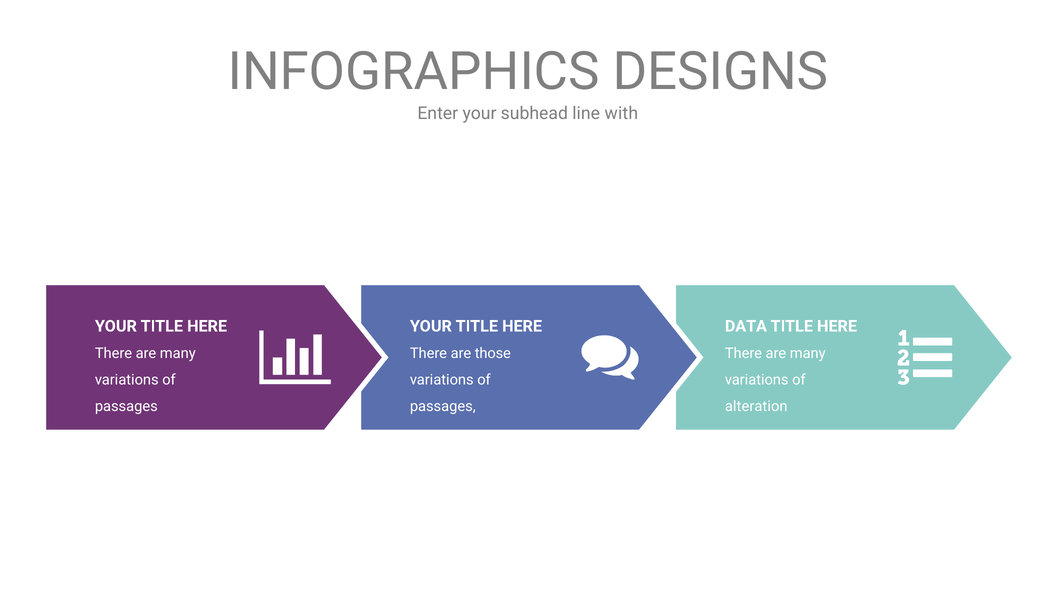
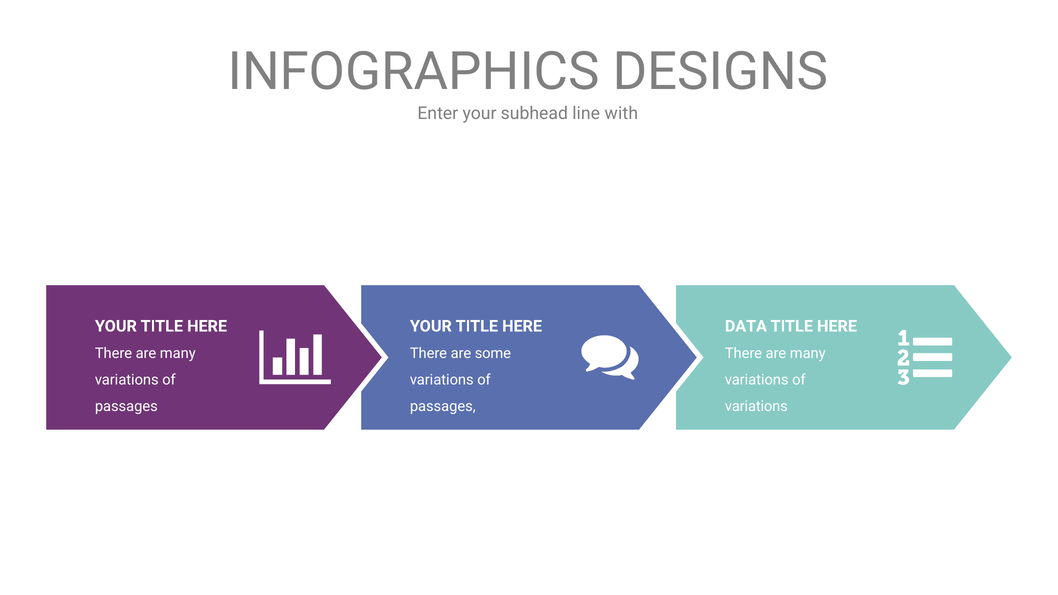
those: those -> some
alteration at (756, 407): alteration -> variations
